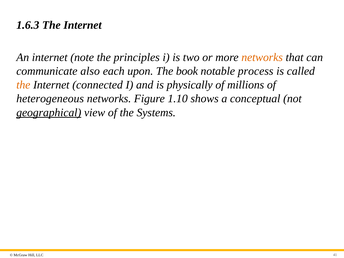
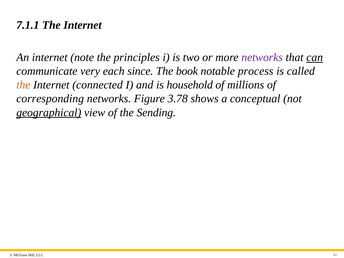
1.6.3: 1.6.3 -> 7.1.1
networks at (262, 57) colour: orange -> purple
can underline: none -> present
also: also -> very
upon: upon -> since
physically: physically -> household
heterogeneous: heterogeneous -> corresponding
1.10: 1.10 -> 3.78
Systems: Systems -> Sending
